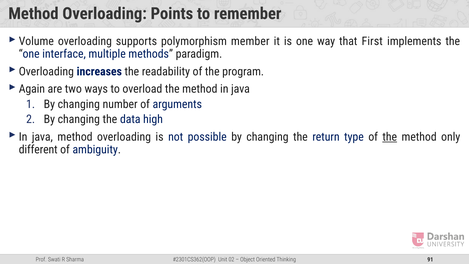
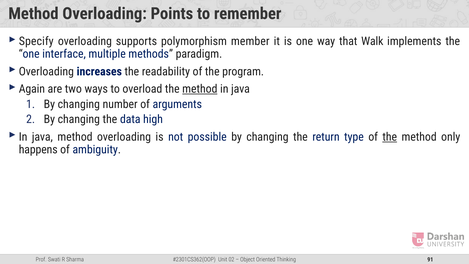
Volume: Volume -> Specify
First: First -> Walk
method at (200, 89) underline: none -> present
different: different -> happens
